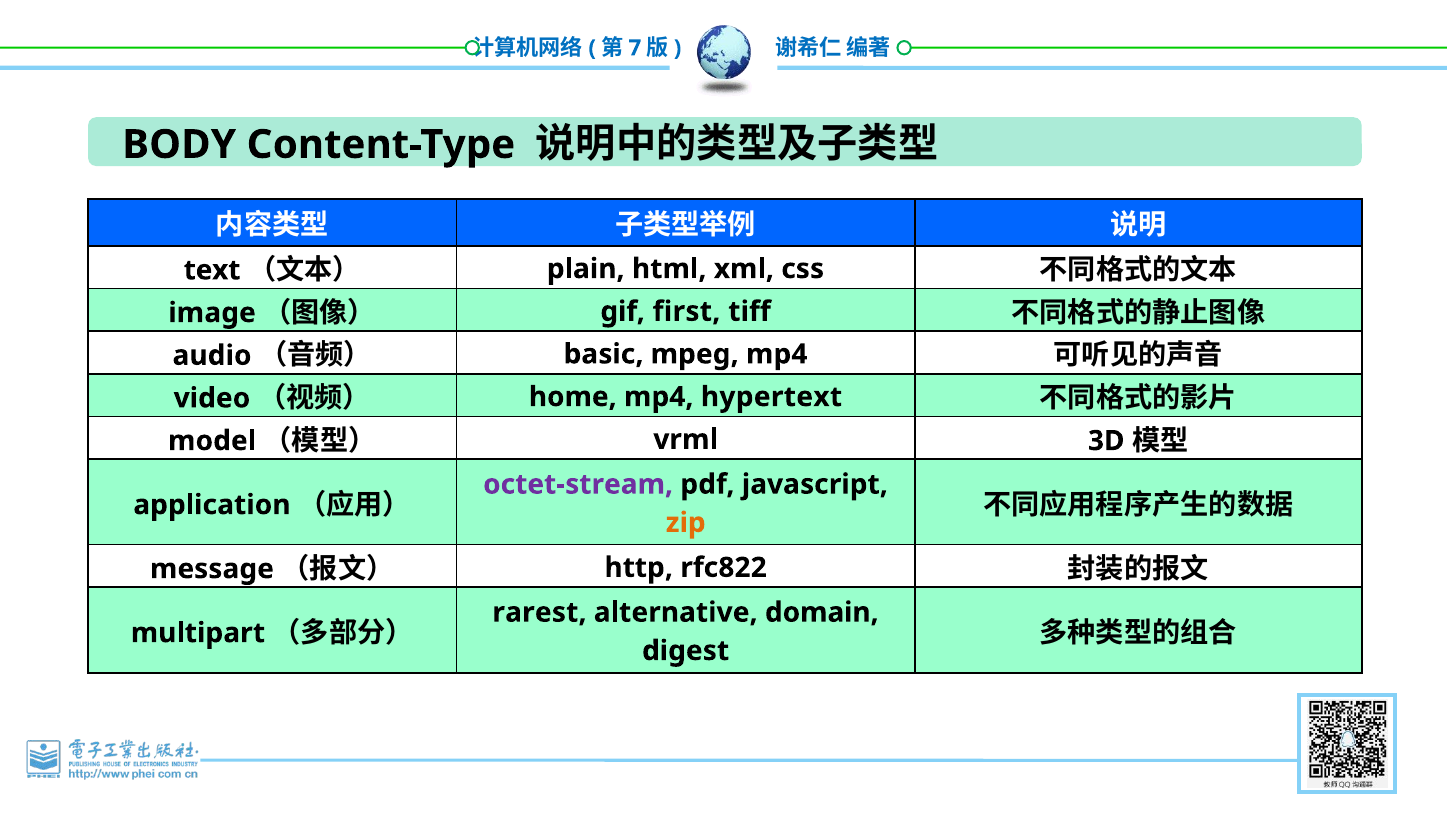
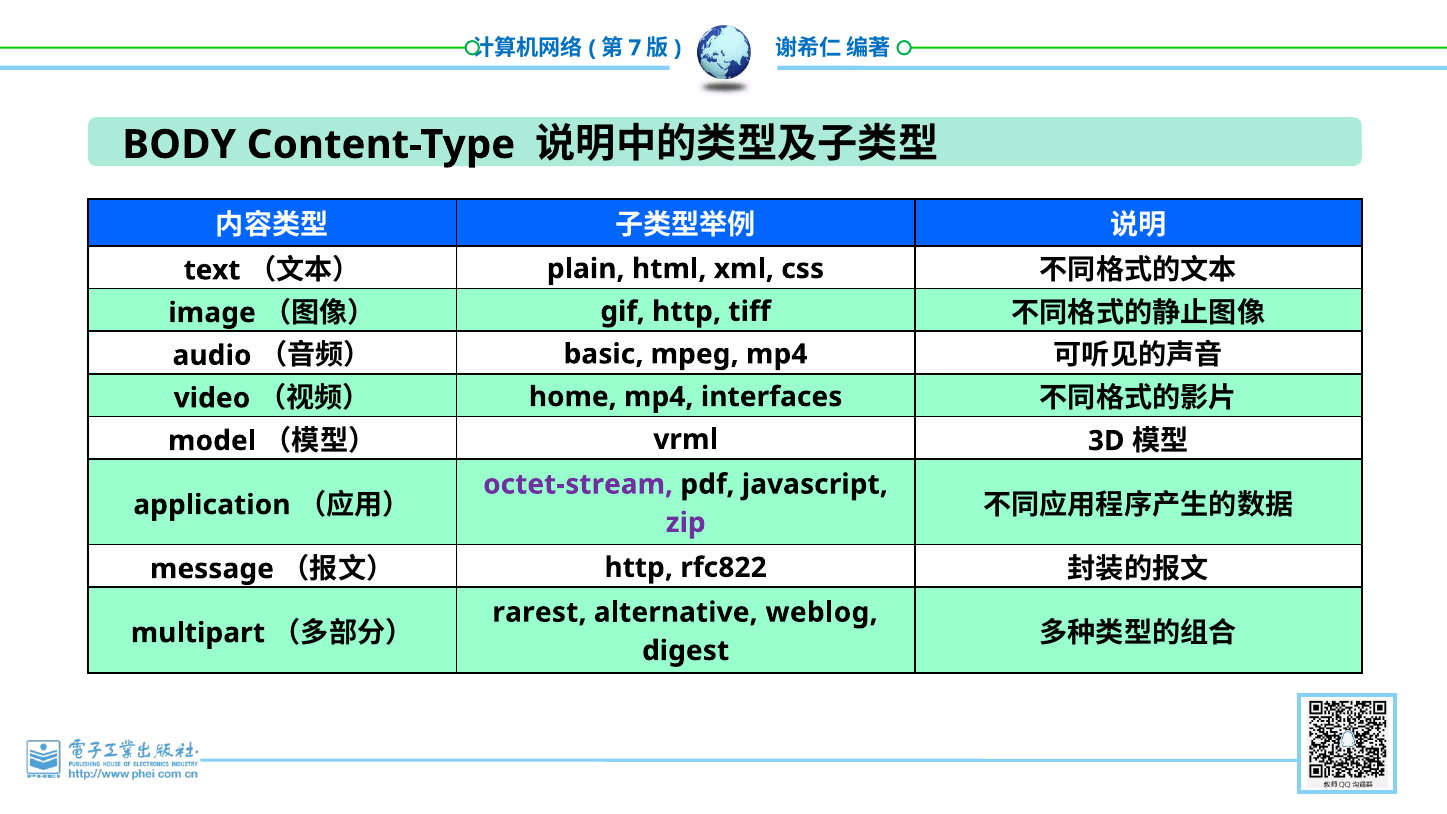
gif first: first -> http
hypertext: hypertext -> interfaces
zip colour: orange -> purple
domain: domain -> weblog
